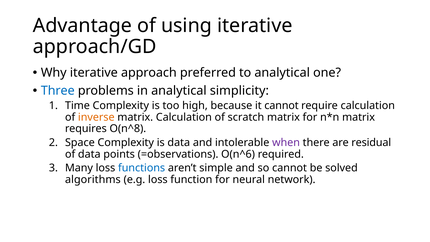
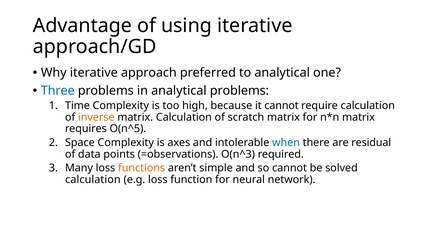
analytical simplicity: simplicity -> problems
O(n^8: O(n^8 -> O(n^5
is data: data -> axes
when colour: purple -> blue
O(n^6: O(n^6 -> O(n^3
functions colour: blue -> orange
algorithms at (93, 180): algorithms -> calculation
